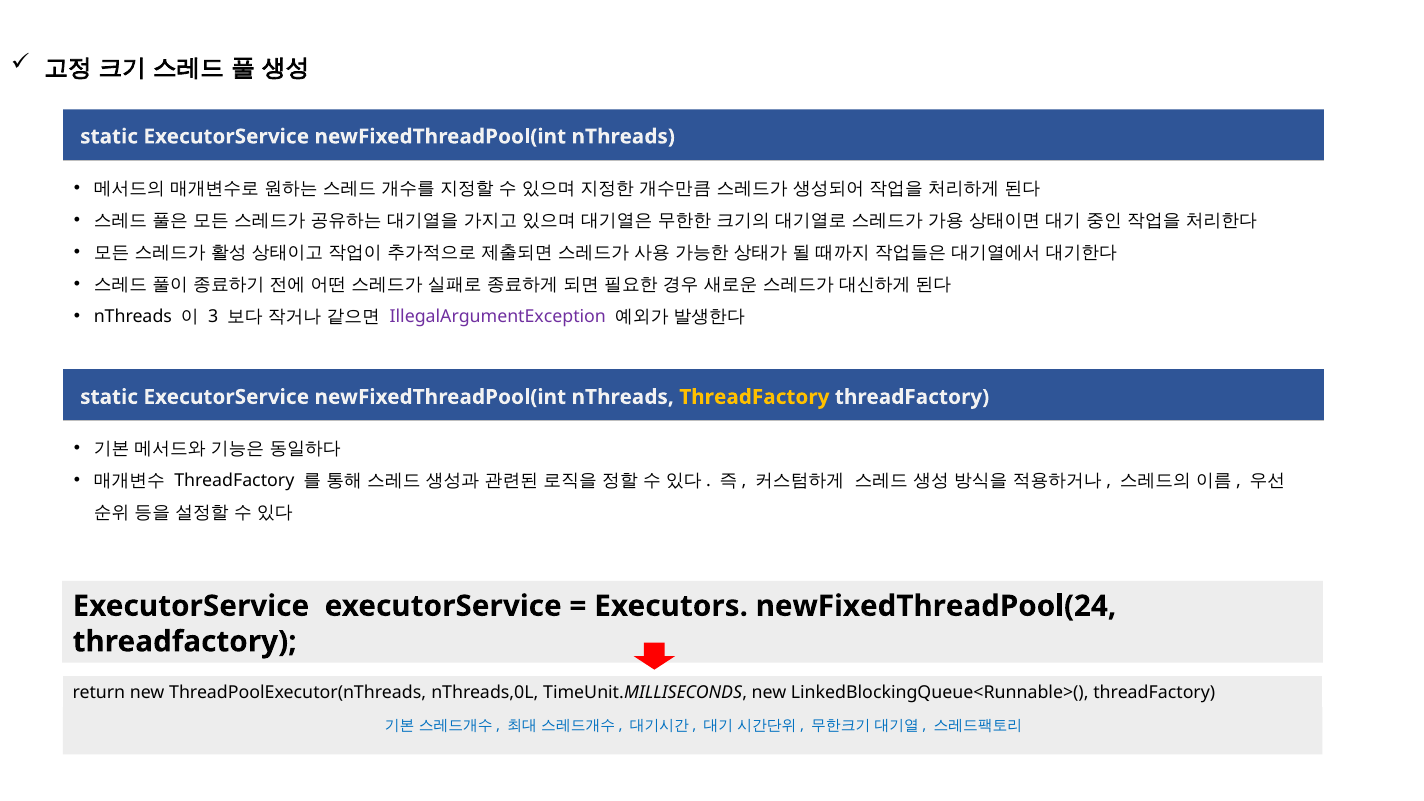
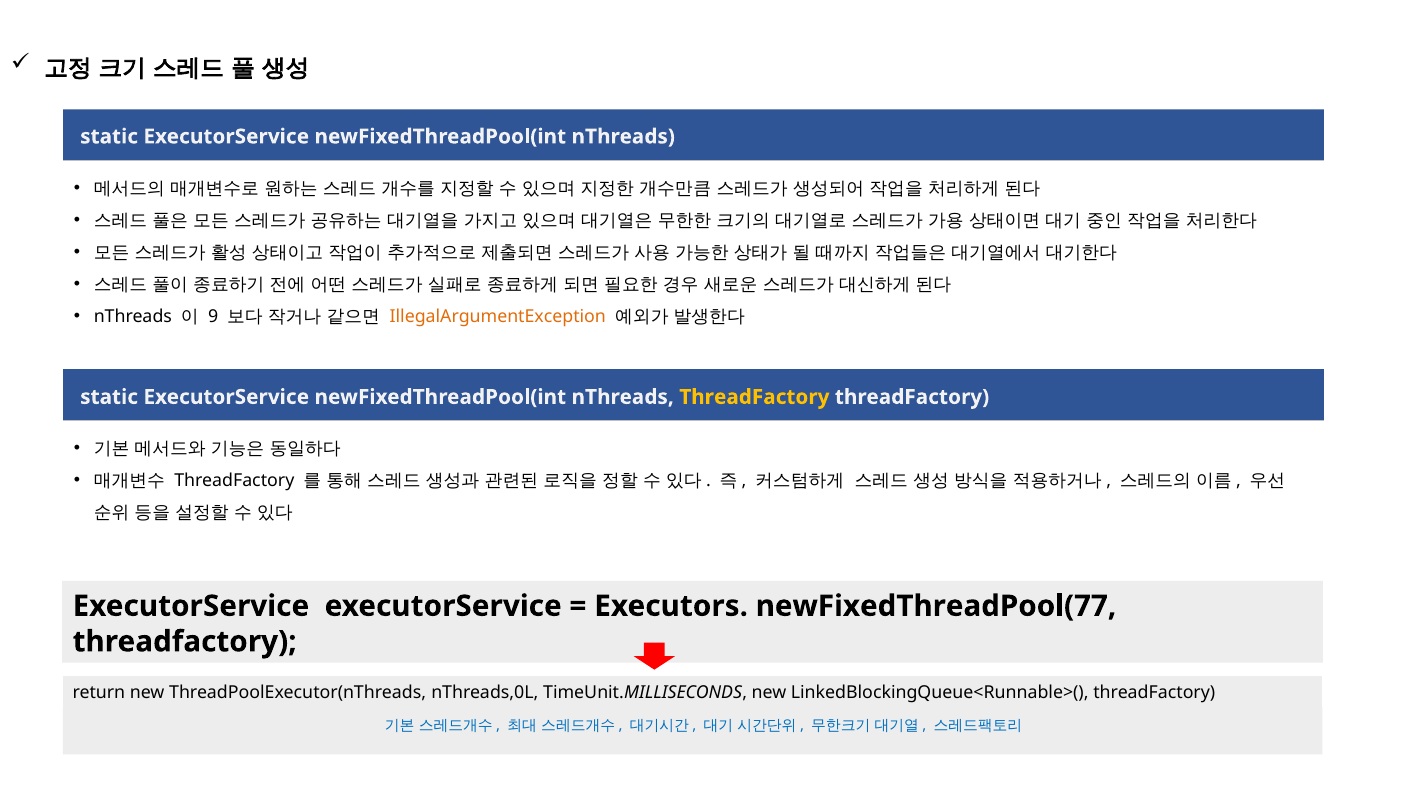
3: 3 -> 9
IllegalArgumentException colour: purple -> orange
newFixedThreadPool(24: newFixedThreadPool(24 -> newFixedThreadPool(77
